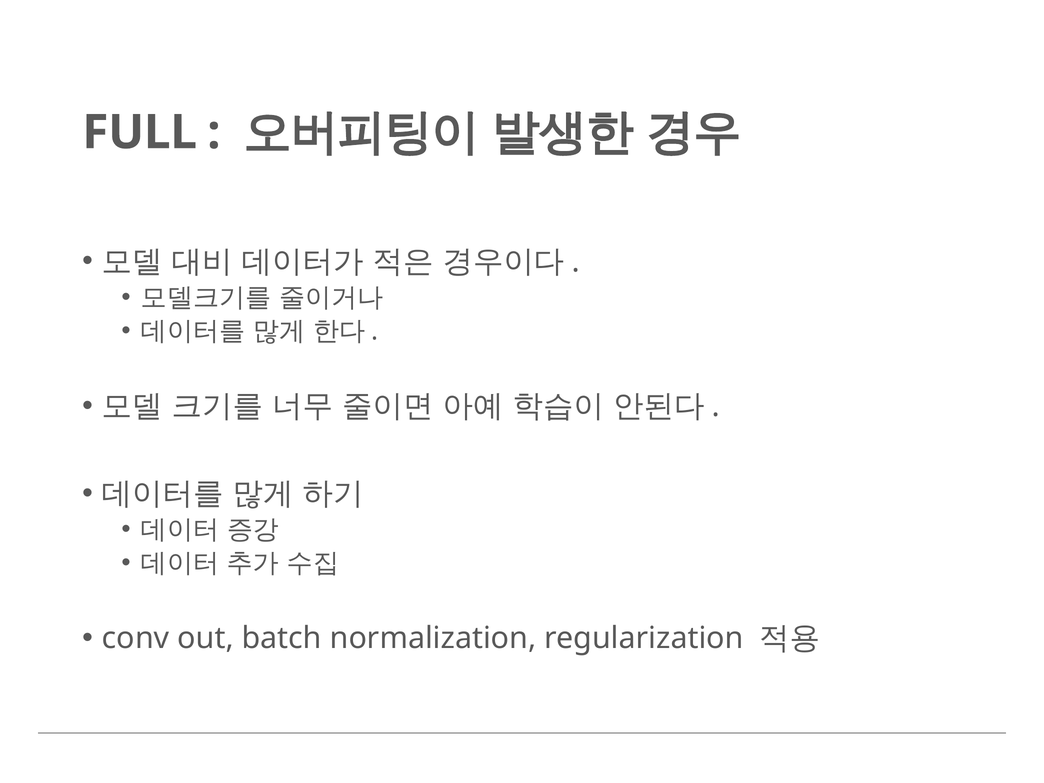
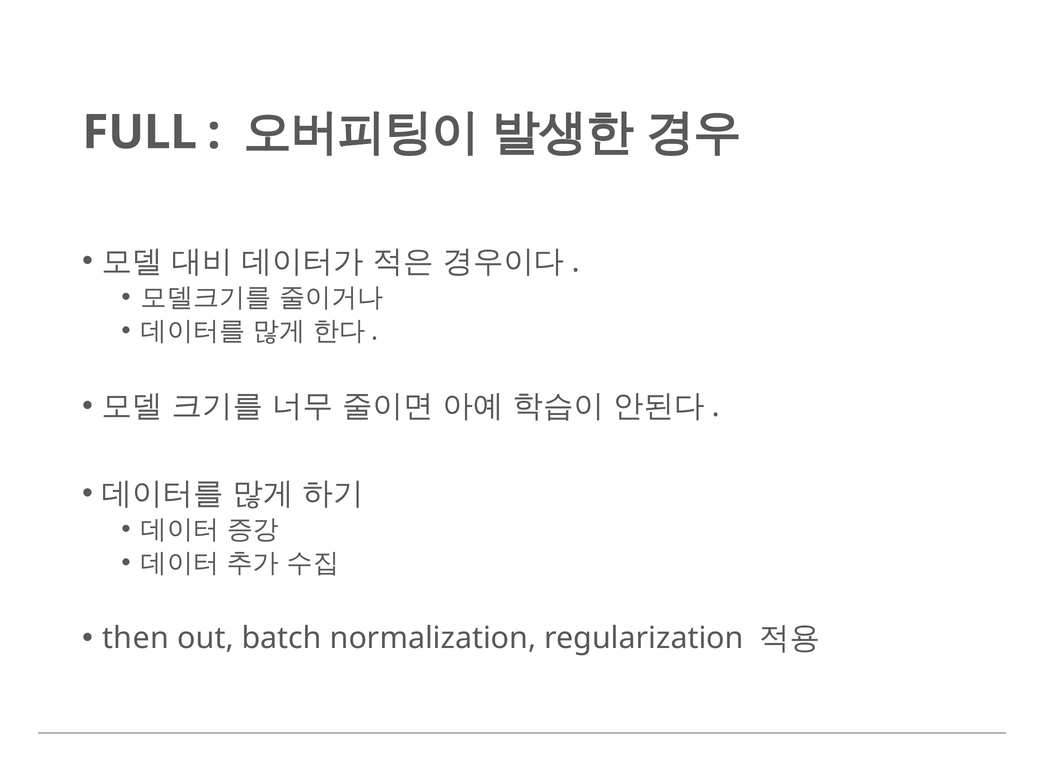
conv: conv -> then
